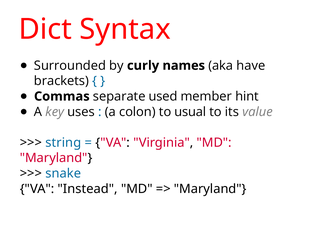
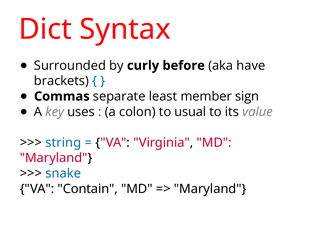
names: names -> before
used: used -> least
hint: hint -> sign
Instead: Instead -> Contain
